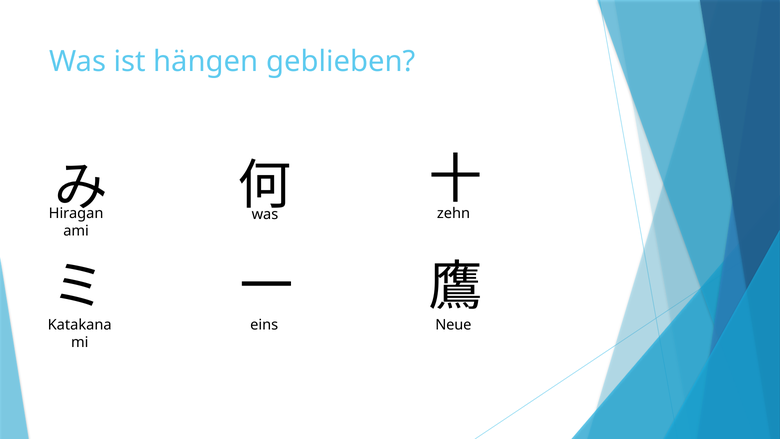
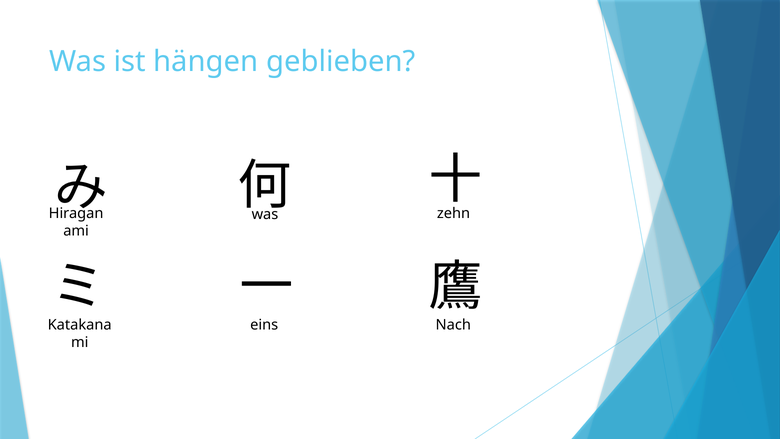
Neue: Neue -> Nach
